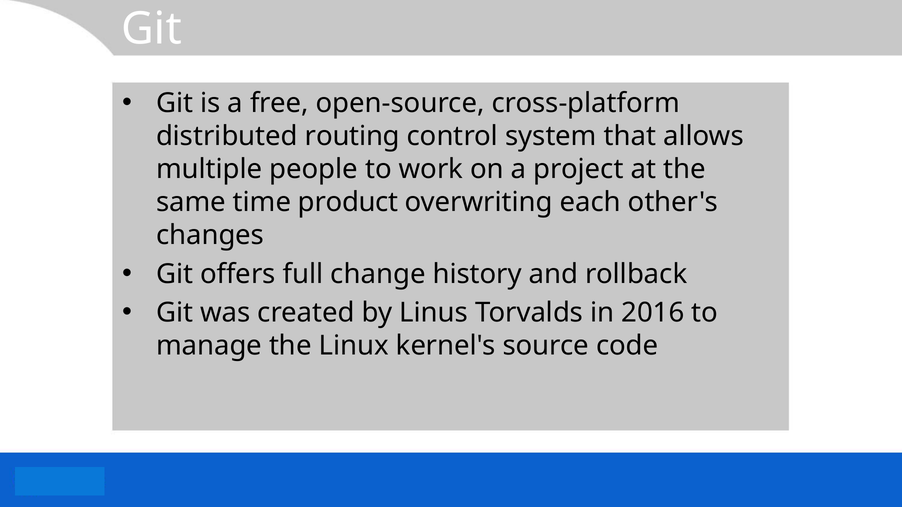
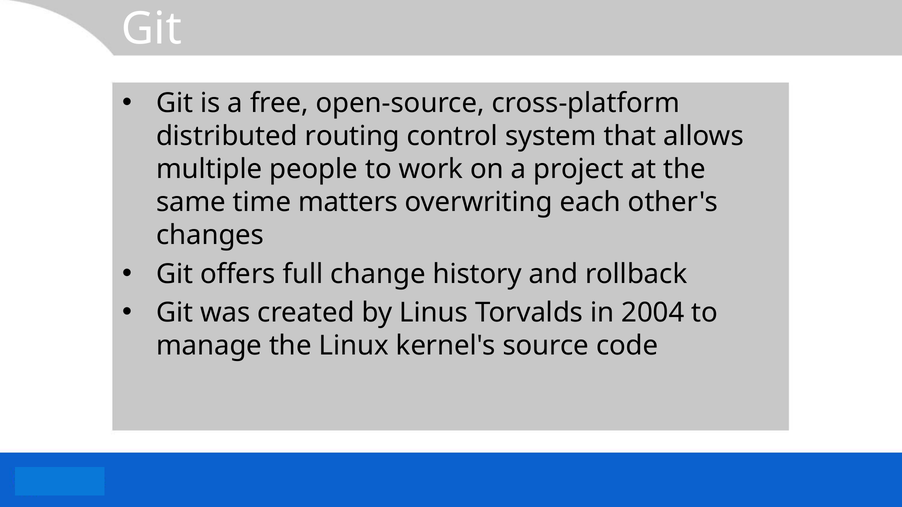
product: product -> matters
2016: 2016 -> 2004
